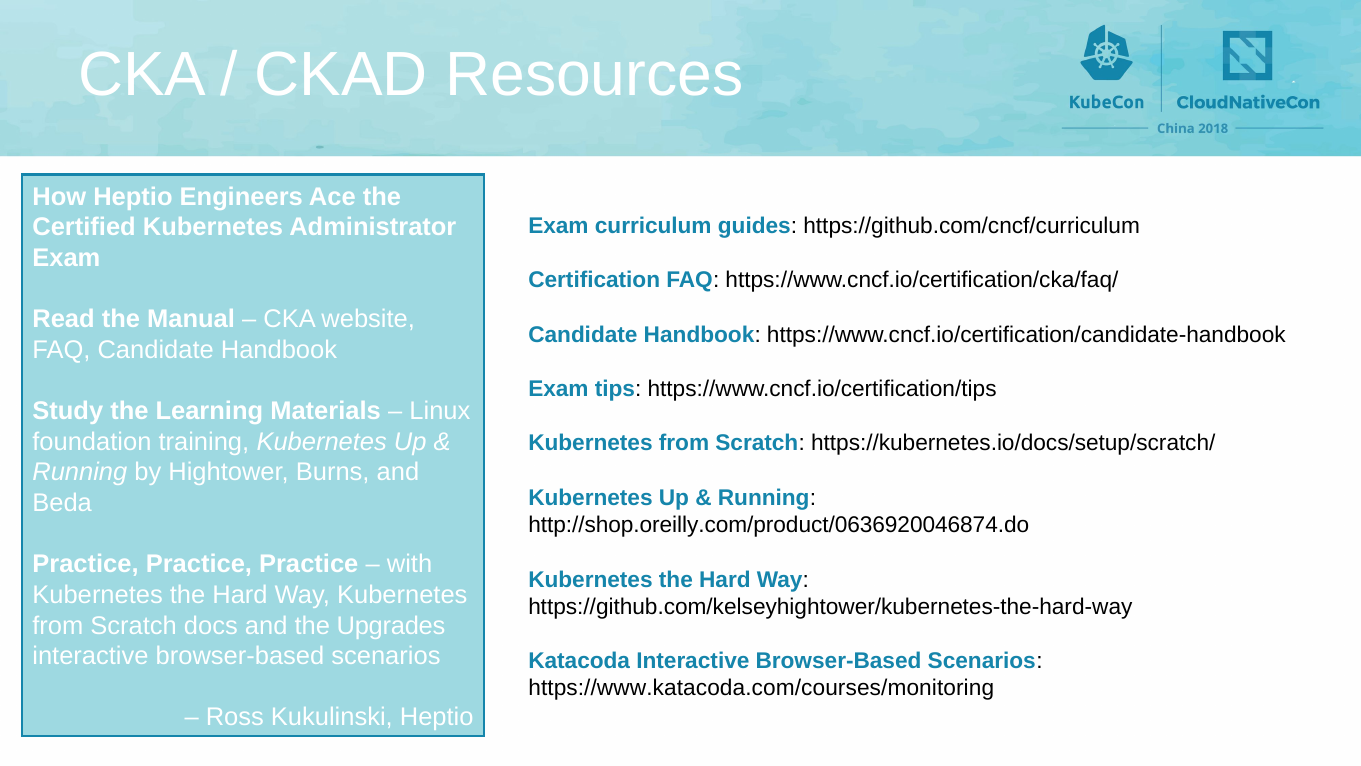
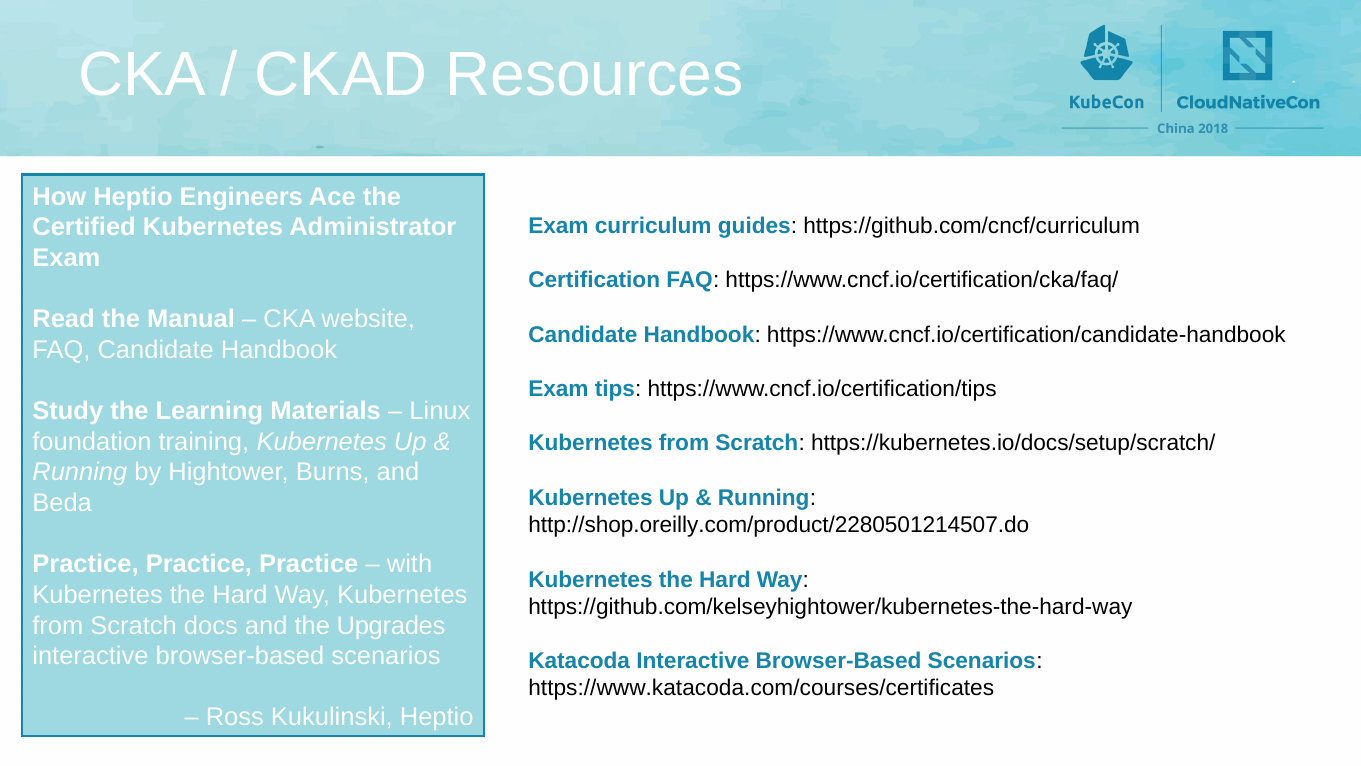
http://shop.oreilly.com/product/0636920046874.do: http://shop.oreilly.com/product/0636920046874.do -> http://shop.oreilly.com/product/2280501214507.do
https://www.katacoda.com/courses/monitoring: https://www.katacoda.com/courses/monitoring -> https://www.katacoda.com/courses/certificates
